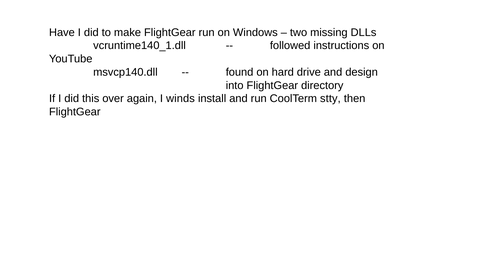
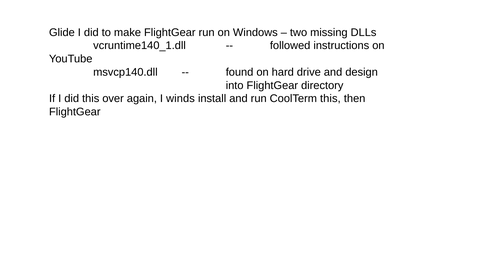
Have: Have -> Glide
CoolTerm stty: stty -> this
